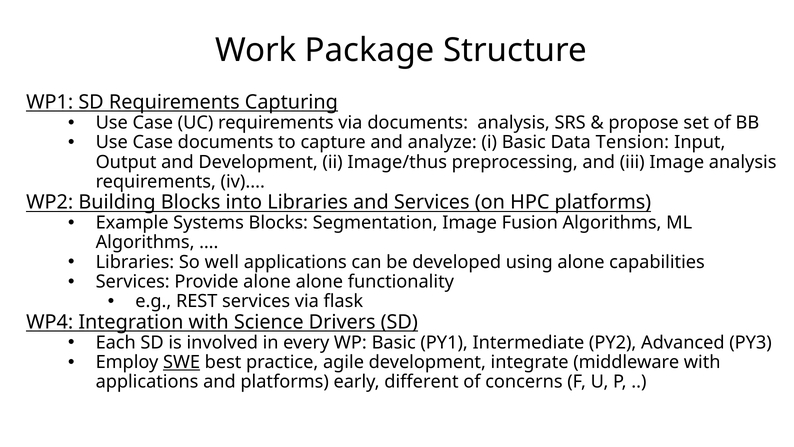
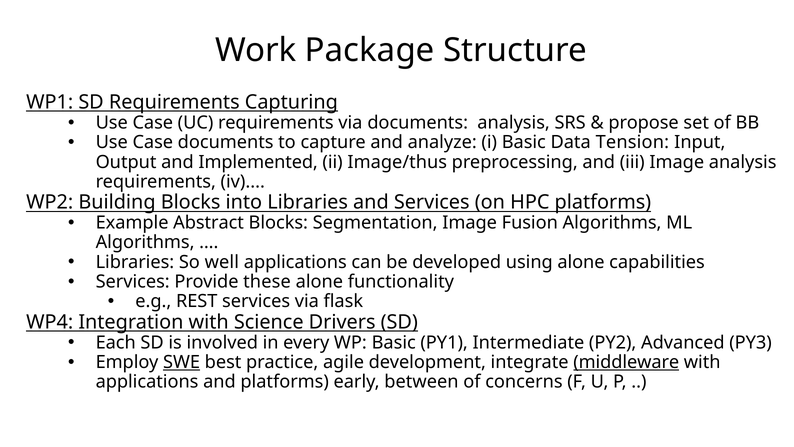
and Development: Development -> Implemented
Systems: Systems -> Abstract
Provide alone: alone -> these
middleware underline: none -> present
different: different -> between
